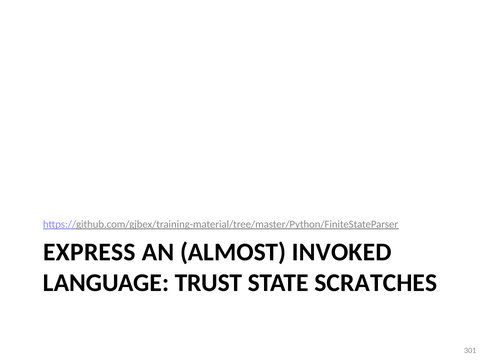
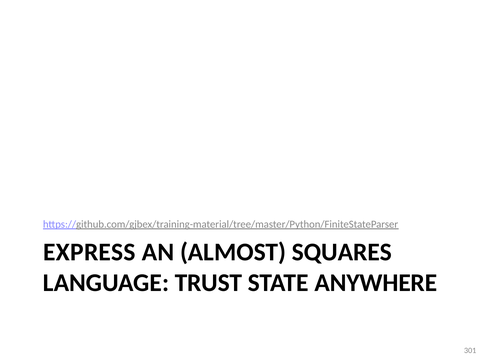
INVOKED: INVOKED -> SQUARES
SCRATCHES: SCRATCHES -> ANYWHERE
